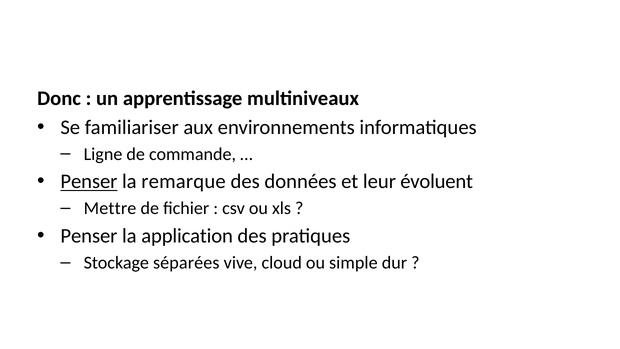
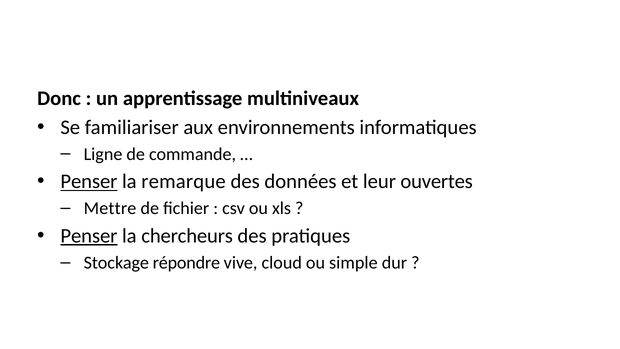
évoluent: évoluent -> ouvertes
Penser at (89, 236) underline: none -> present
application: application -> chercheurs
séparées: séparées -> répondre
